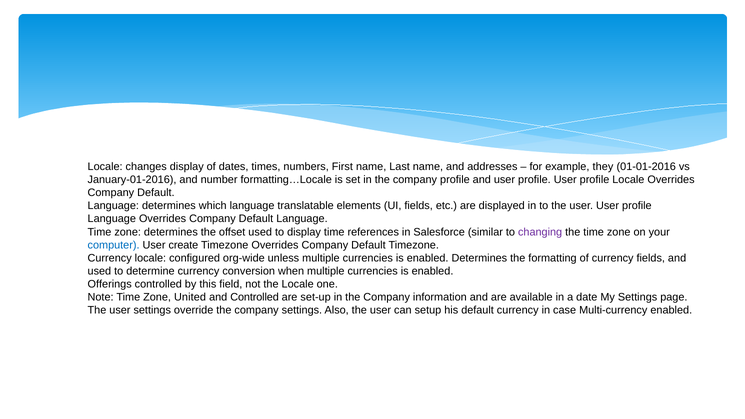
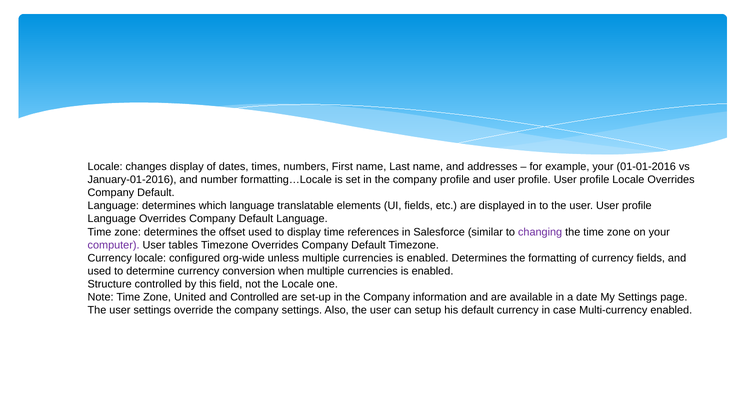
example they: they -> your
computer colour: blue -> purple
create: create -> tables
Offerings: Offerings -> Structure
